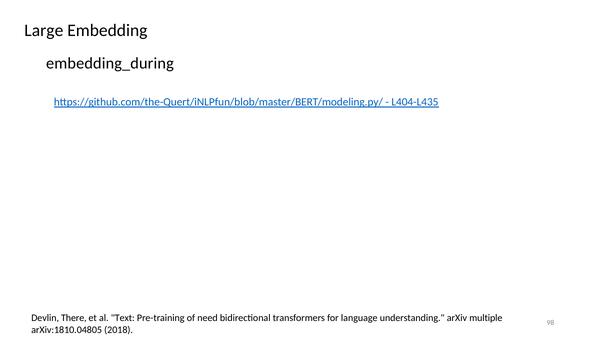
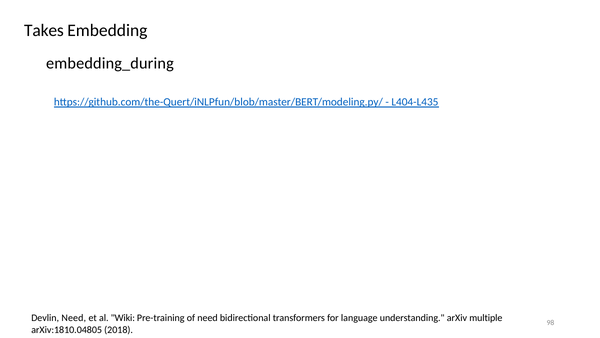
Large: Large -> Takes
Devlin There: There -> Need
Text: Text -> Wiki
